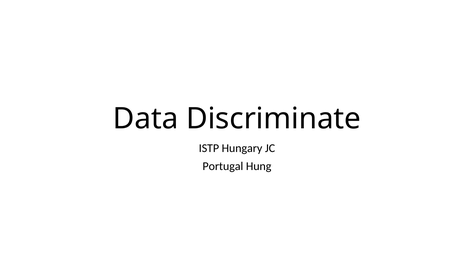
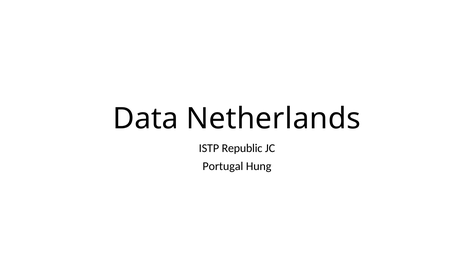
Discriminate: Discriminate -> Netherlands
Hungary: Hungary -> Republic
